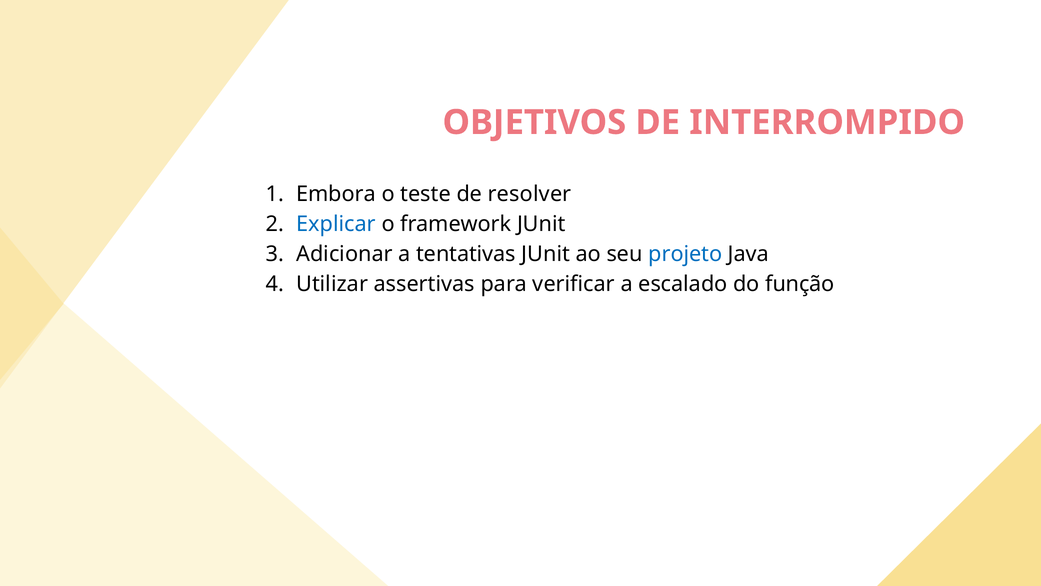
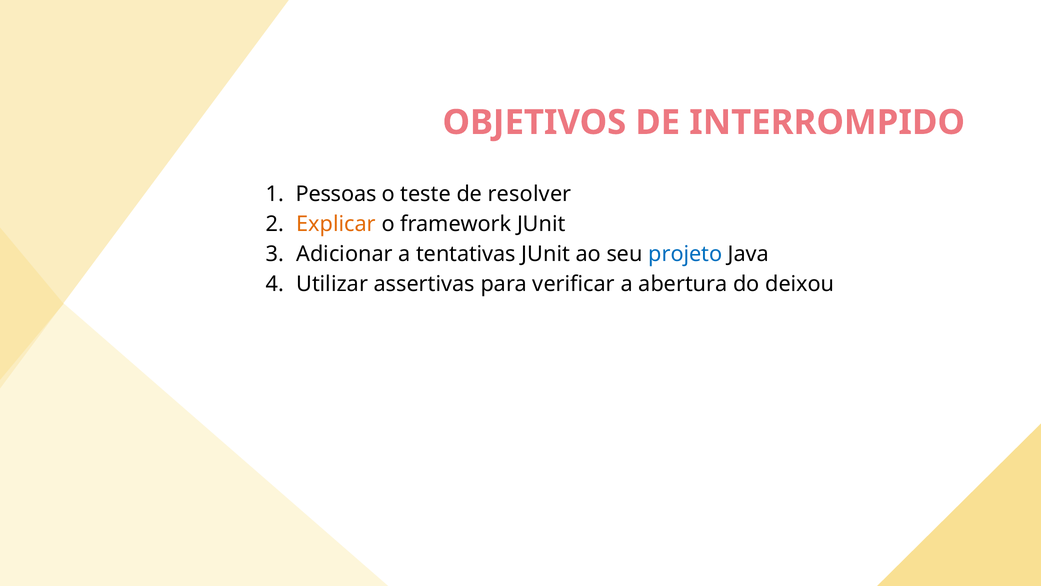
Embora: Embora -> Pessoas
Explicar colour: blue -> orange
escalado: escalado -> abertura
função: função -> deixou
